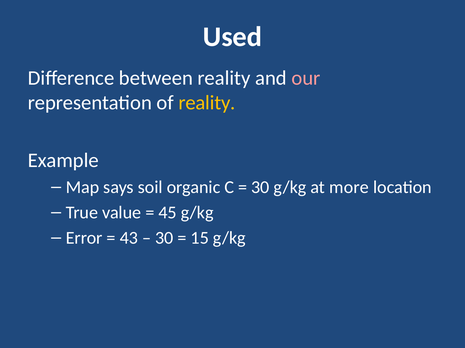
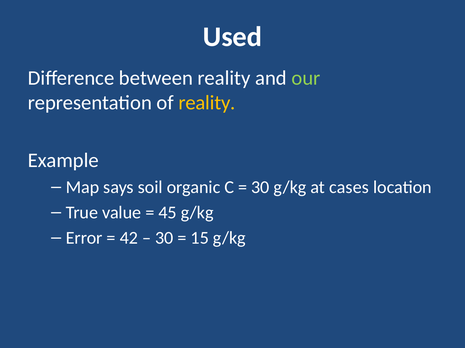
our colour: pink -> light green
more: more -> cases
43: 43 -> 42
